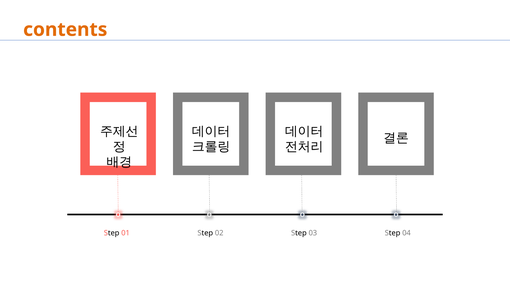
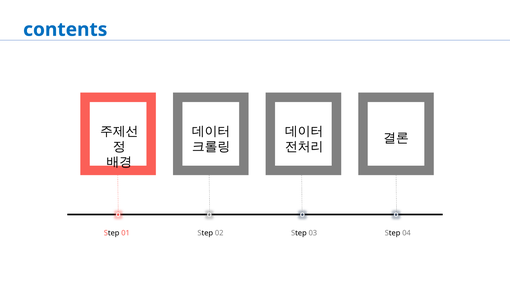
contents colour: orange -> blue
